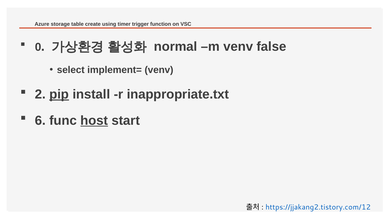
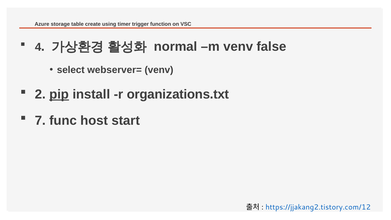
0: 0 -> 4
implement=: implement= -> webserver=
inappropriate.txt: inappropriate.txt -> organizations.txt
6: 6 -> 7
host underline: present -> none
